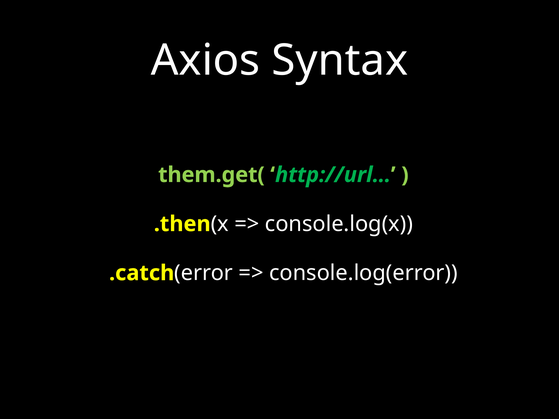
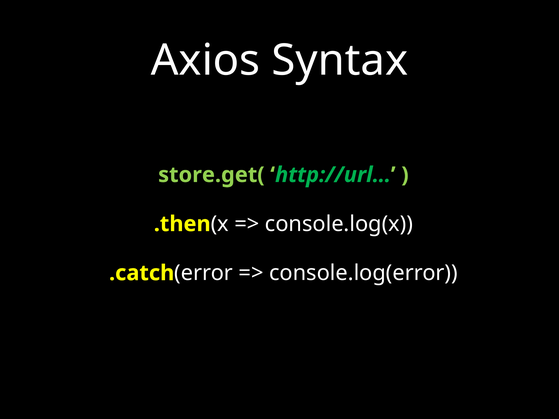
them.get(: them.get( -> store.get(
